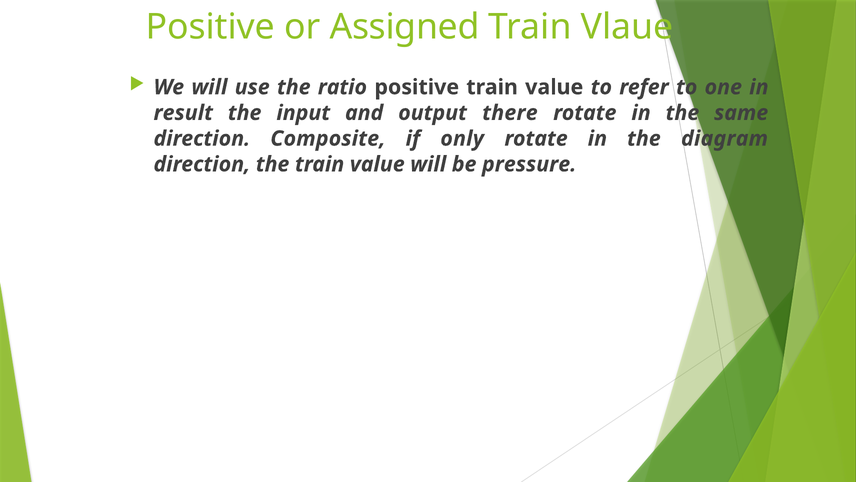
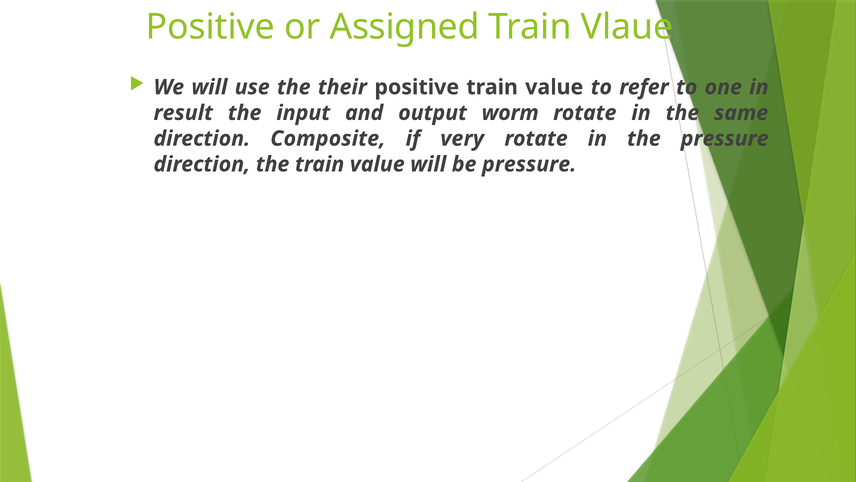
ratio: ratio -> their
there: there -> worm
only: only -> very
the diagram: diagram -> pressure
